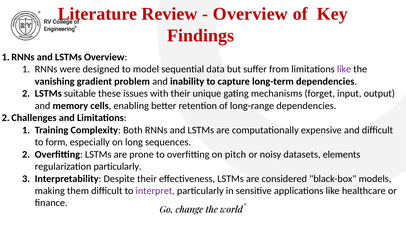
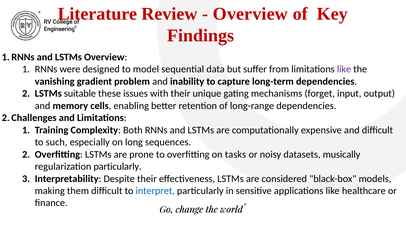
form: form -> such
pitch: pitch -> tasks
elements: elements -> musically
interpret colour: purple -> blue
